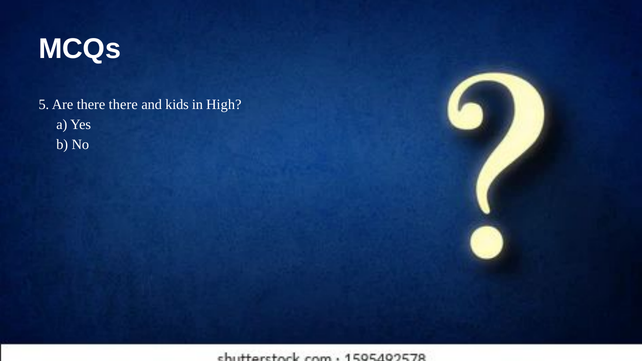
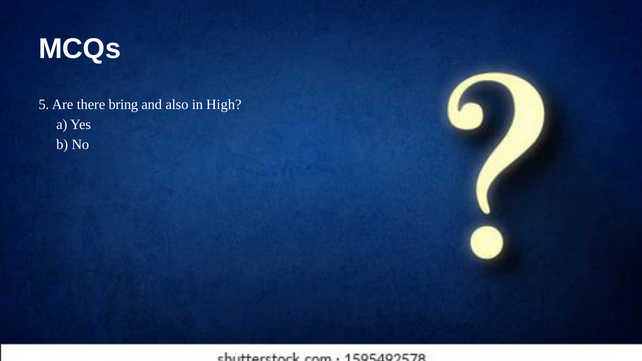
there there: there -> bring
kids: kids -> also
